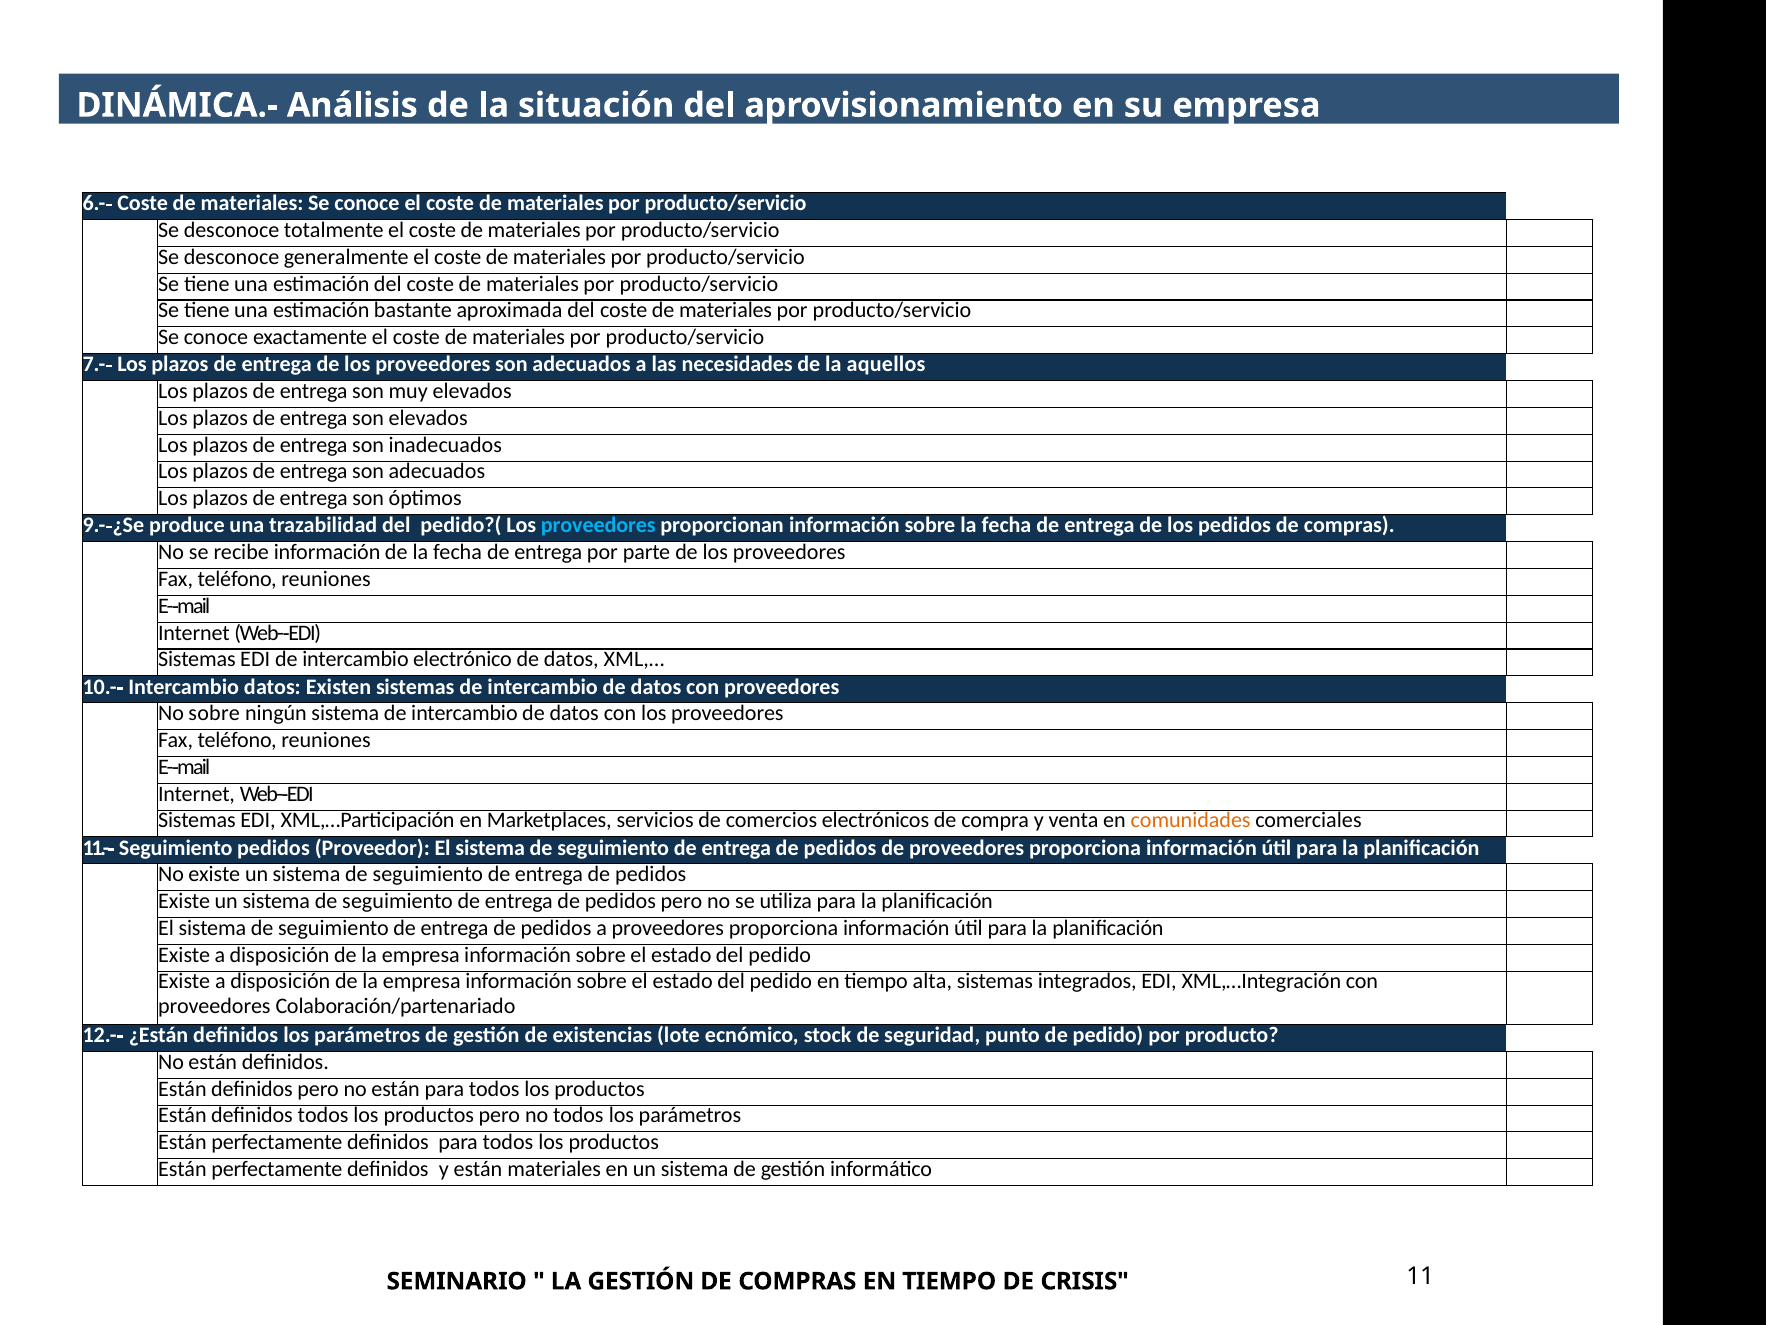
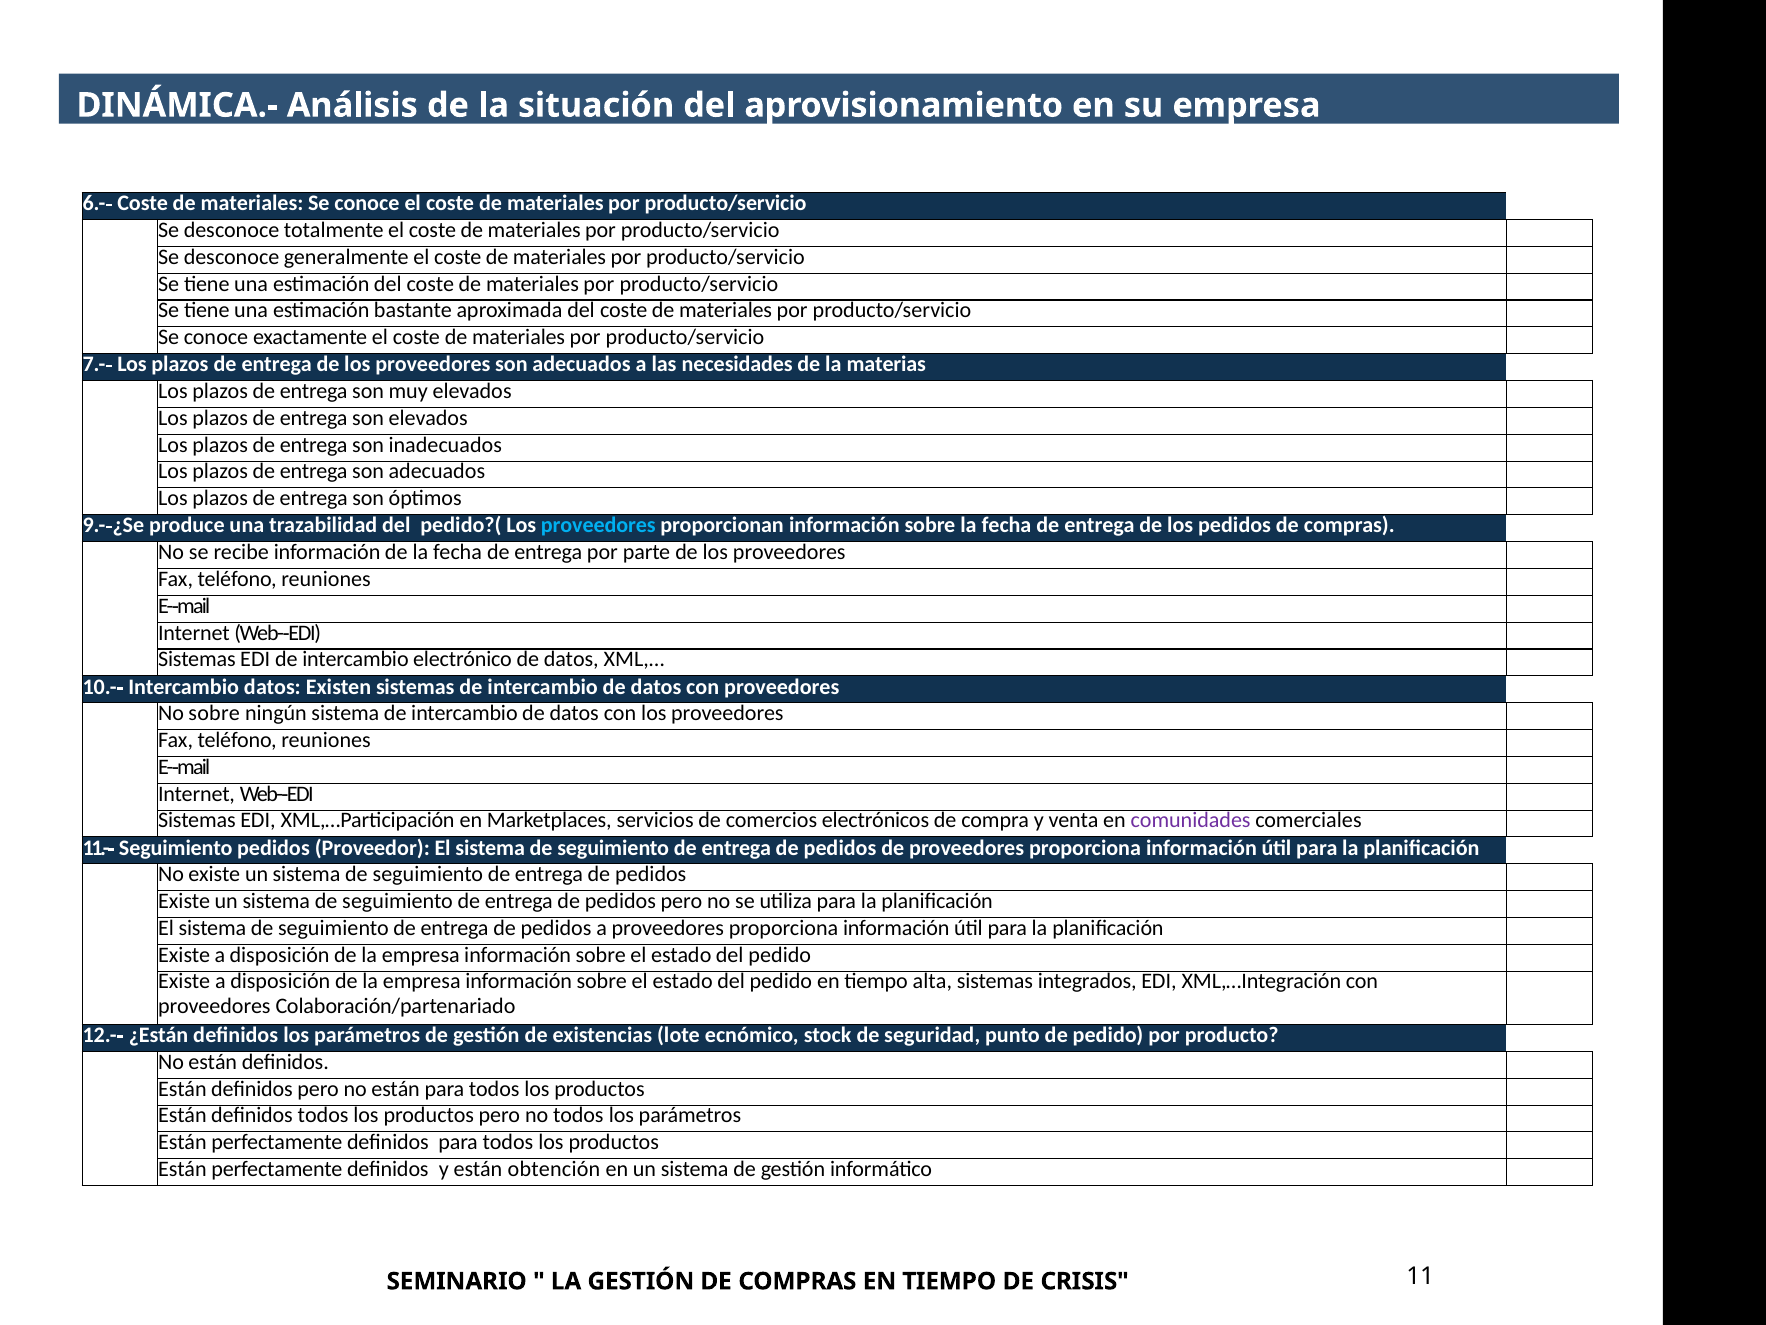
aquellos: aquellos -> materias
comunidades colour: orange -> purple
están materiales: materiales -> obtención
